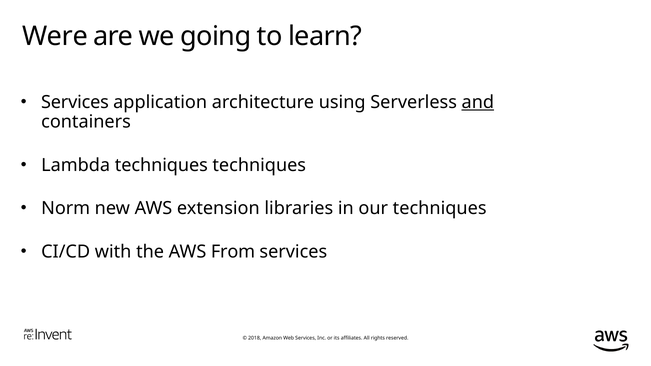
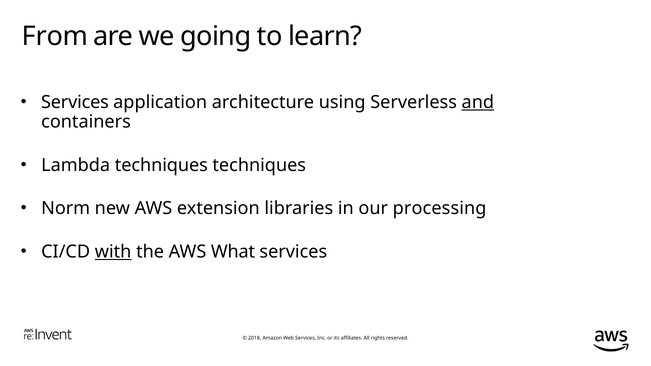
Were: Were -> From
our techniques: techniques -> processing
with underline: none -> present
From: From -> What
